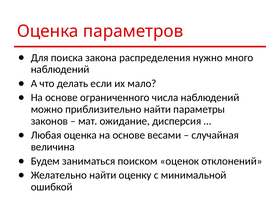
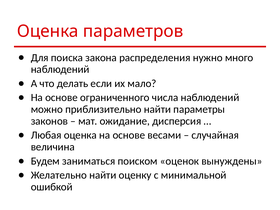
отклонений: отклонений -> вынуждены
